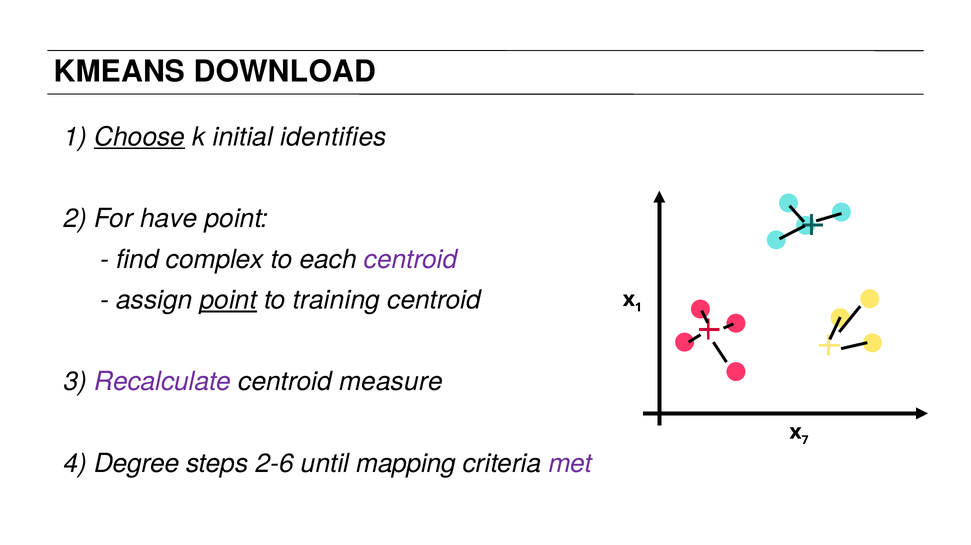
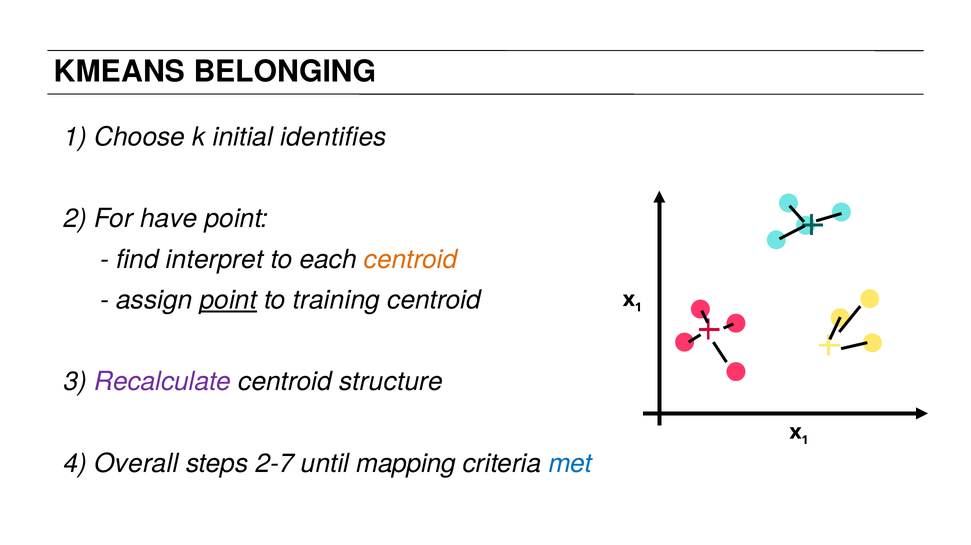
DOWNLOAD: DOWNLOAD -> BELONGING
Choose underline: present -> none
complex: complex -> interpret
centroid at (411, 259) colour: purple -> orange
measure: measure -> structure
7 at (805, 440): 7 -> 1
Degree: Degree -> Overall
2-6: 2-6 -> 2-7
met colour: purple -> blue
